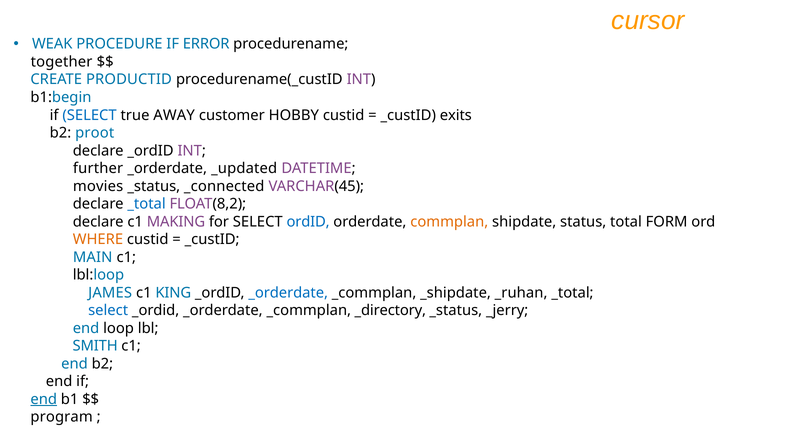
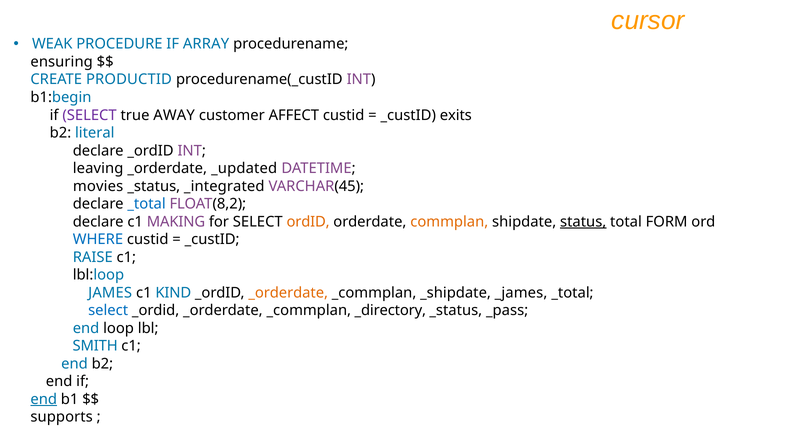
ERROR: ERROR -> ARRAY
together: together -> ensuring
SELECT at (90, 115) colour: blue -> purple
HOBBY: HOBBY -> AFFECT
proot: proot -> literal
further: further -> leaving
_connected: _connected -> _integrated
ordID colour: blue -> orange
status underline: none -> present
WHERE colour: orange -> blue
MAIN: MAIN -> RAISE
KING: KING -> KIND
_orderdate at (288, 293) colour: blue -> orange
_ruhan: _ruhan -> _james
_jerry: _jerry -> _pass
program: program -> supports
